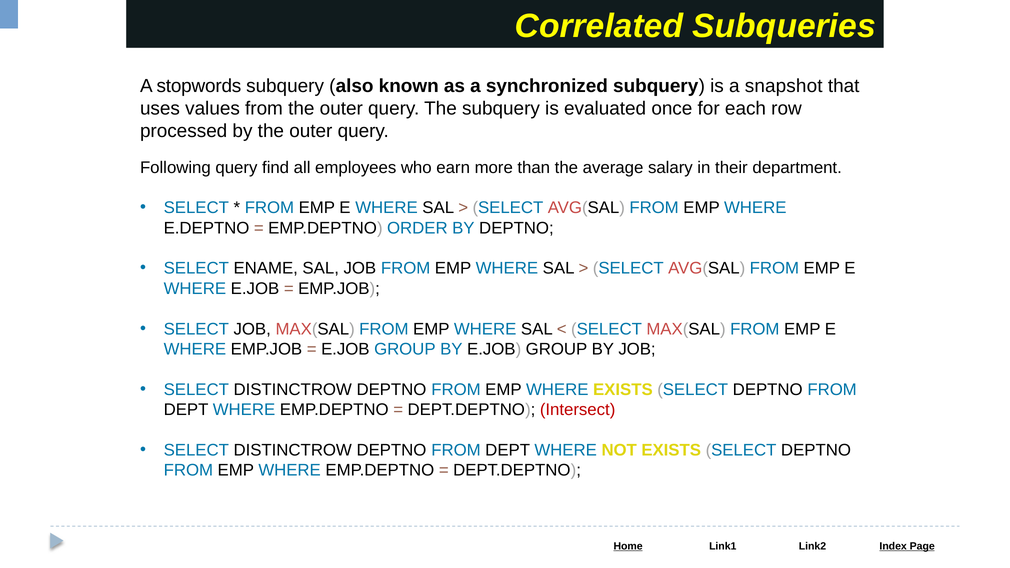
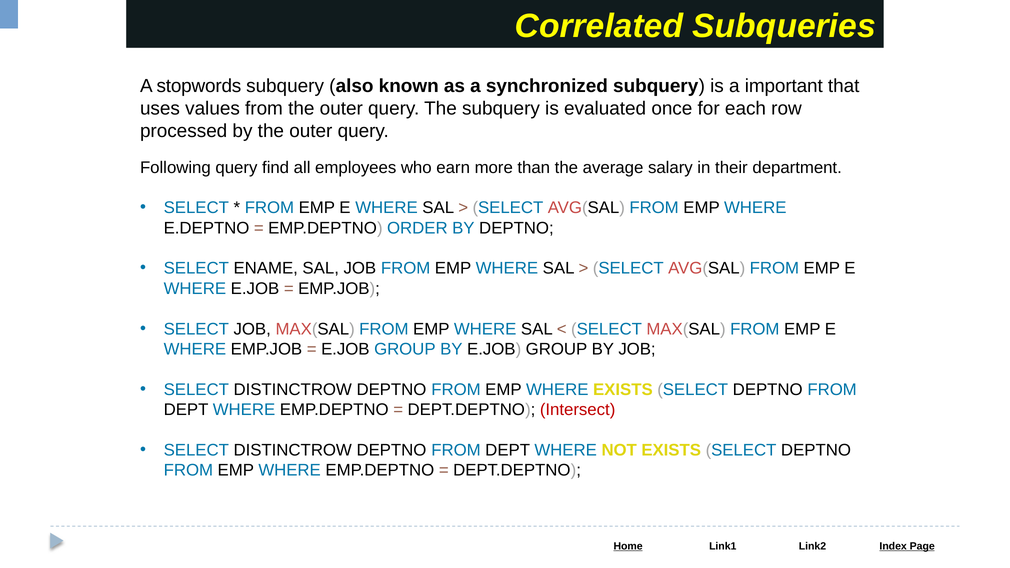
snapshot: snapshot -> important
